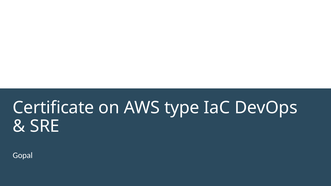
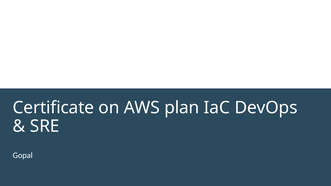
type: type -> plan
